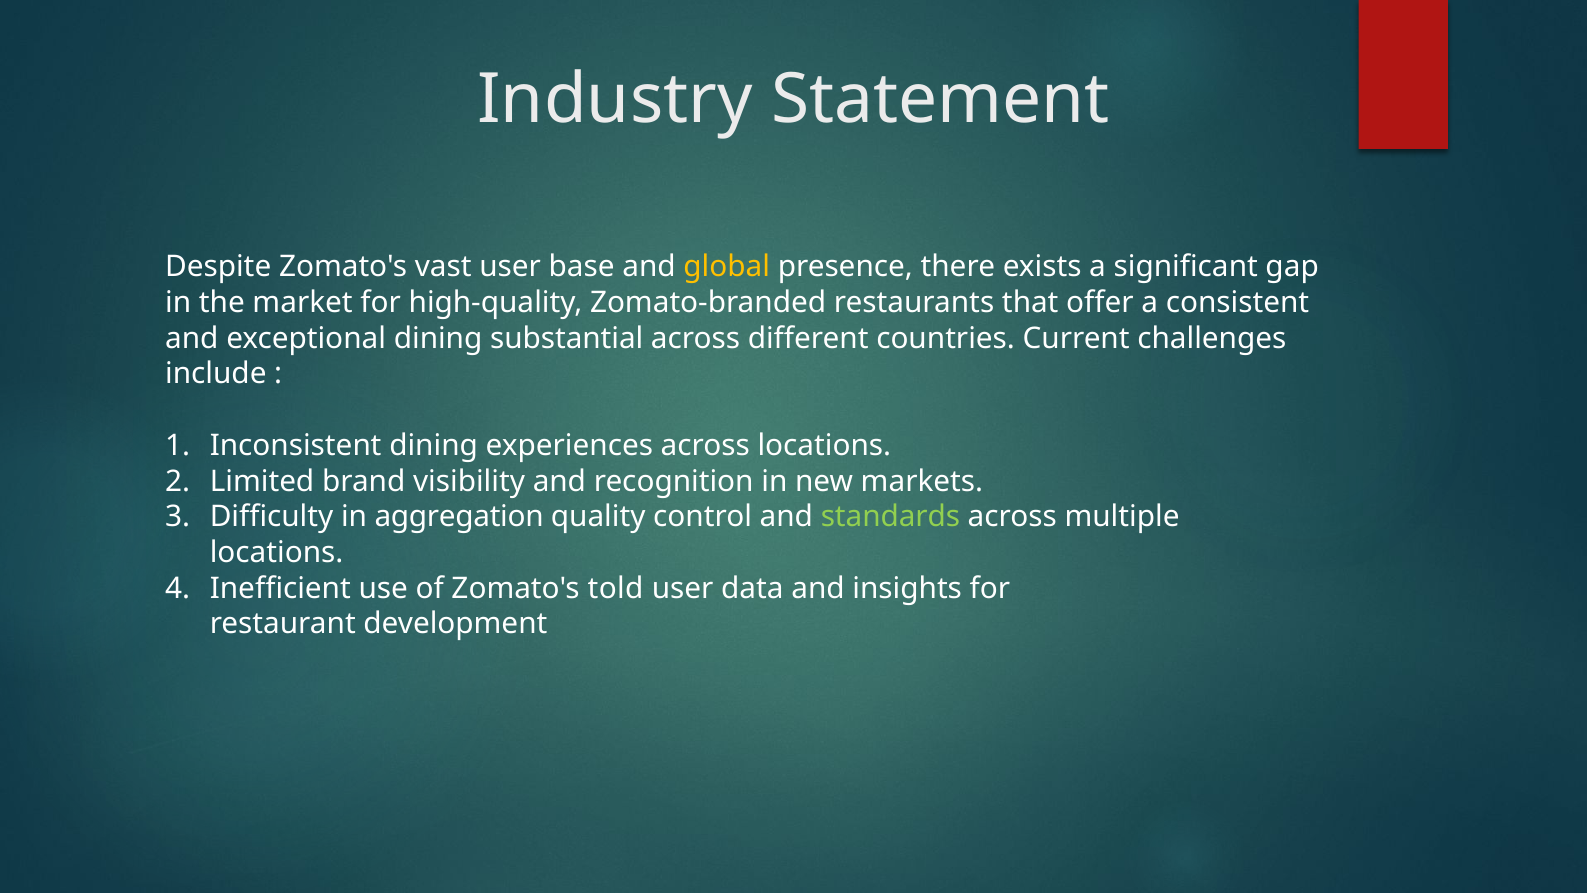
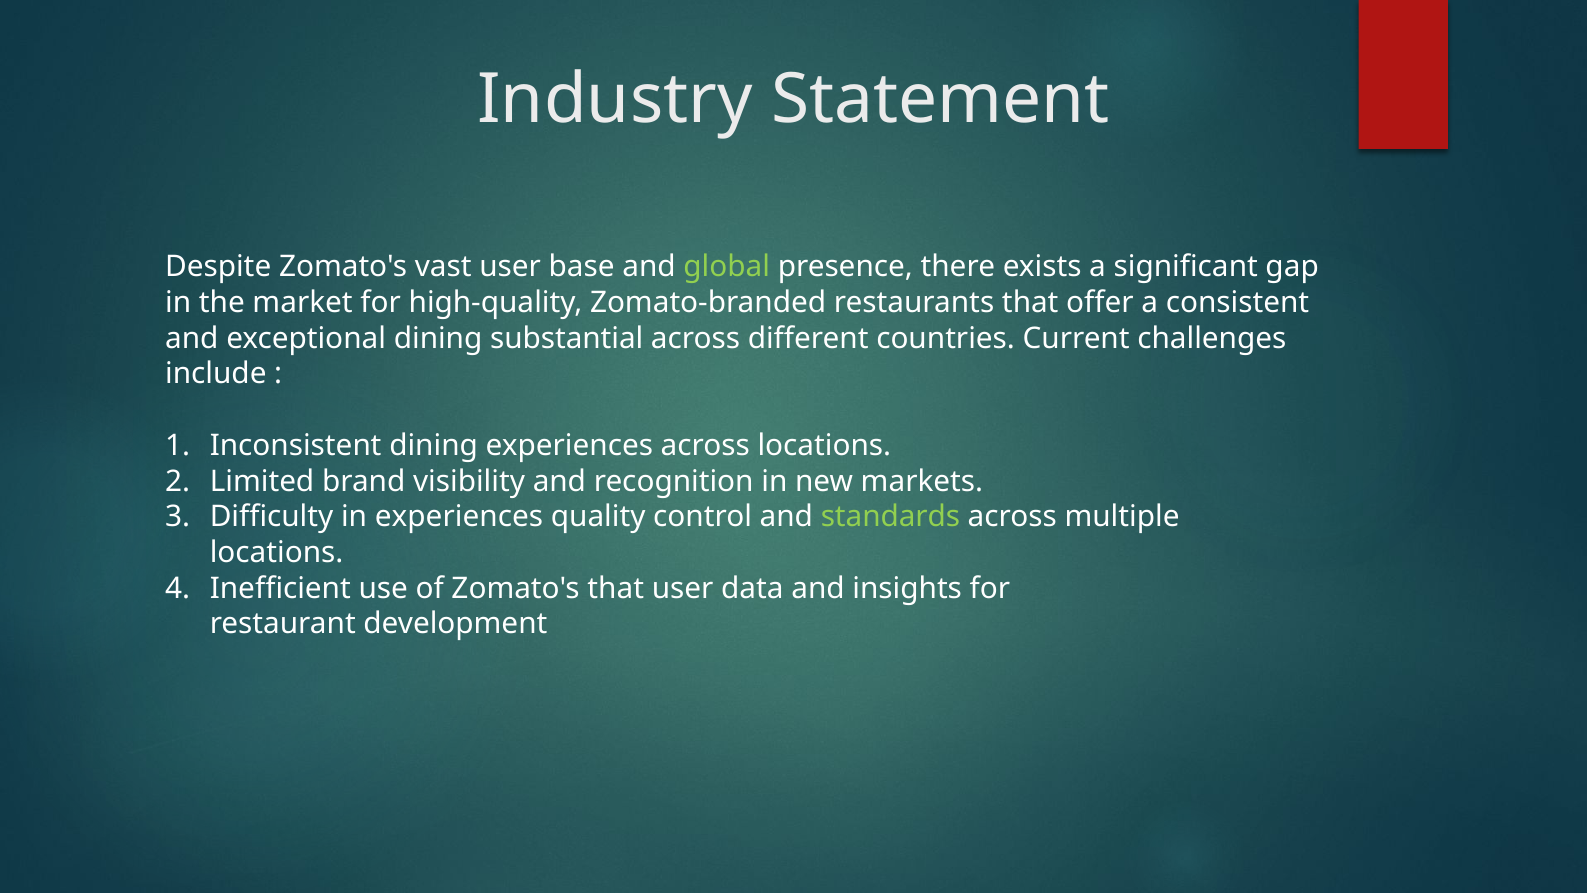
global colour: yellow -> light green
in aggregation: aggregation -> experiences
Zomato's told: told -> that
